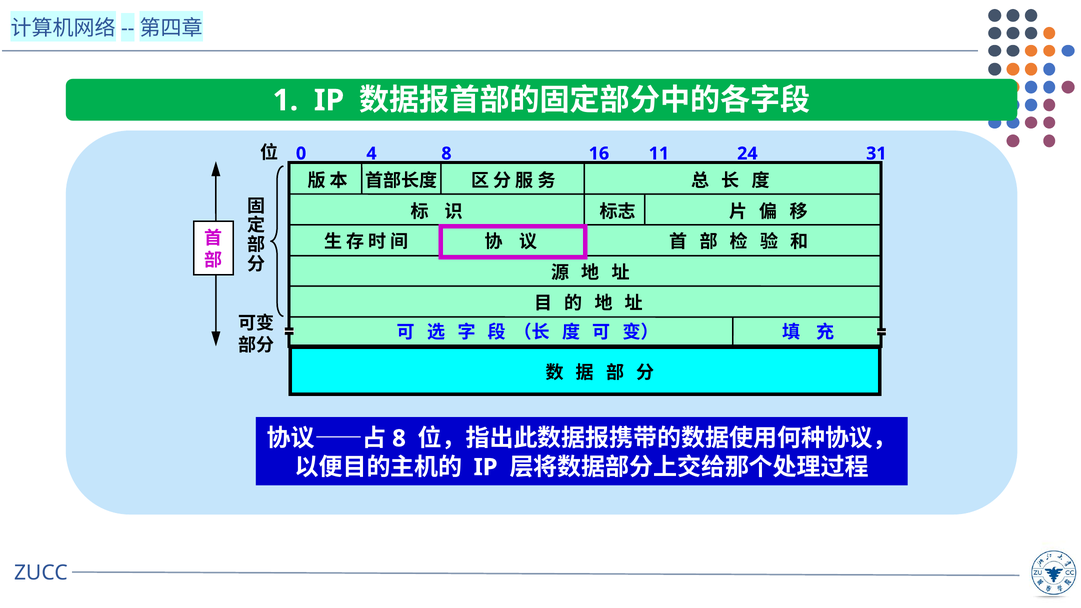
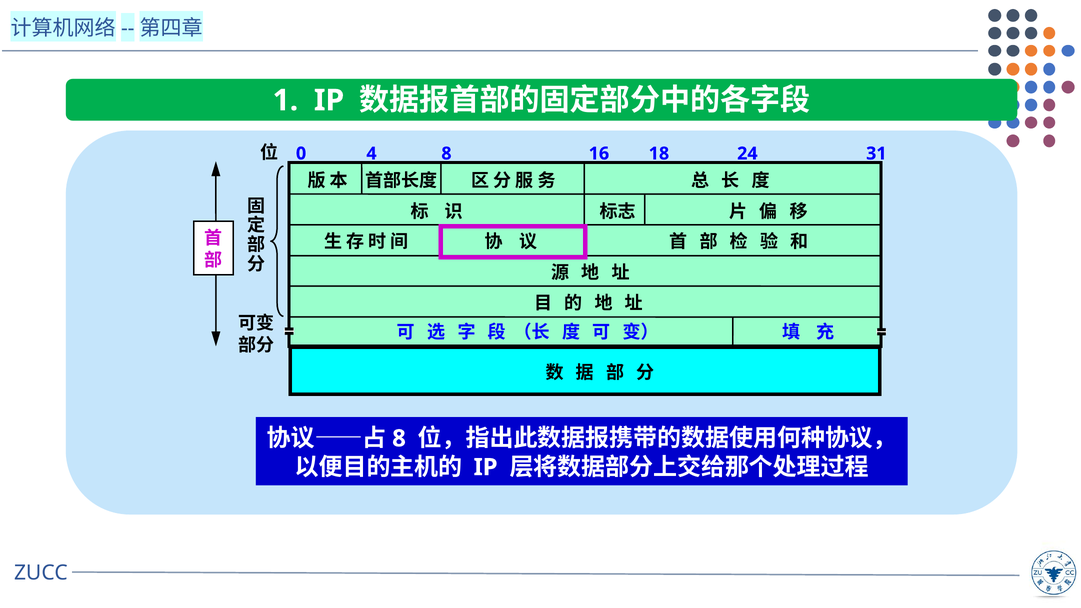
11: 11 -> 18
